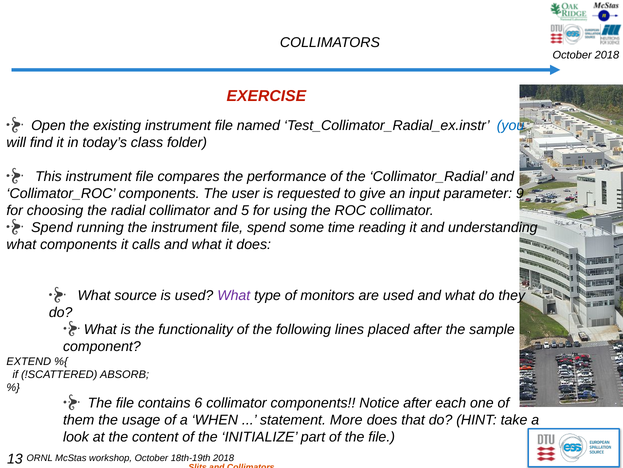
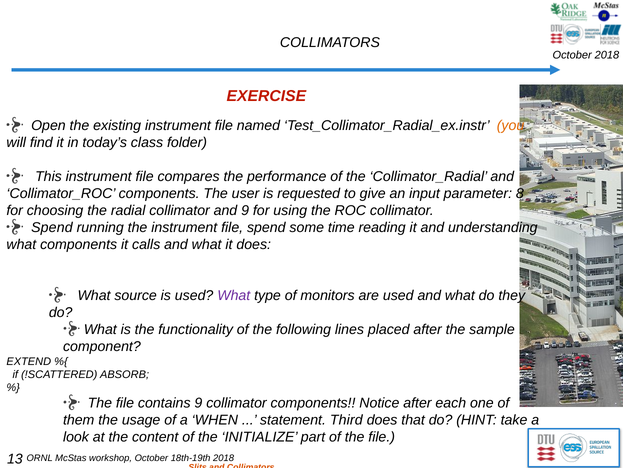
you colour: blue -> orange
9: 9 -> 8
and 5: 5 -> 9
contains 6: 6 -> 9
More: More -> Third
